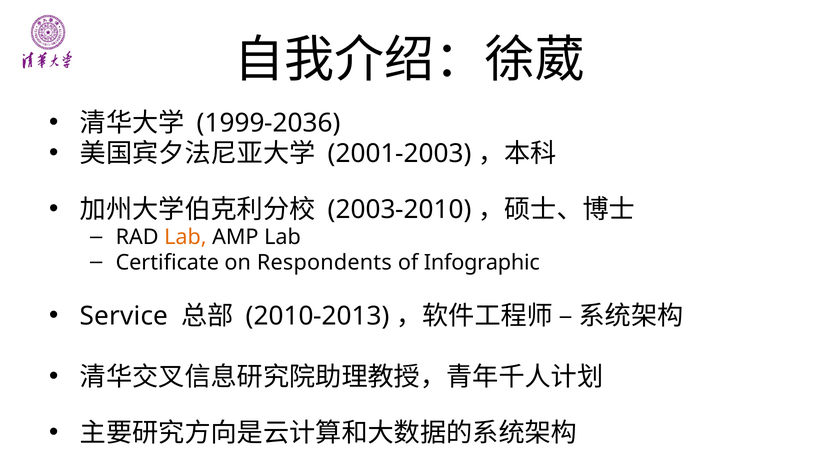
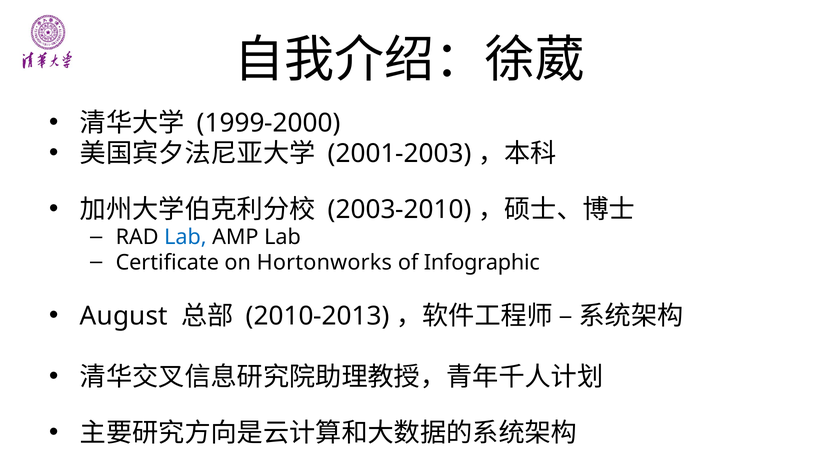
1999-2036: 1999-2036 -> 1999-2000
Lab at (185, 237) colour: orange -> blue
Respondents: Respondents -> Hortonworks
Service: Service -> August
